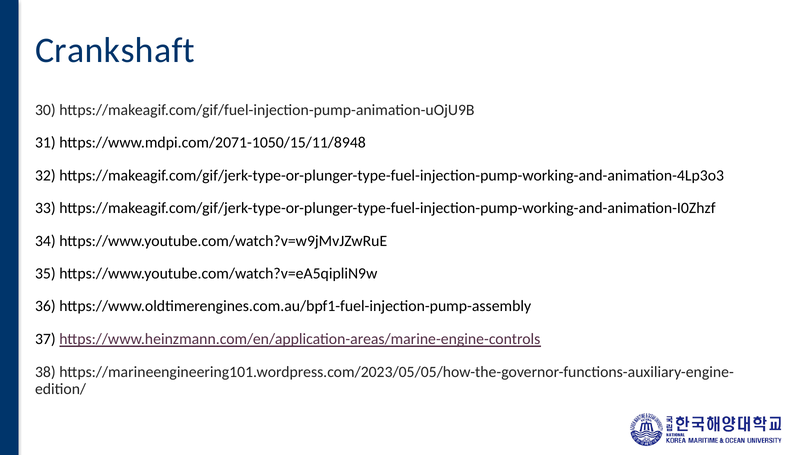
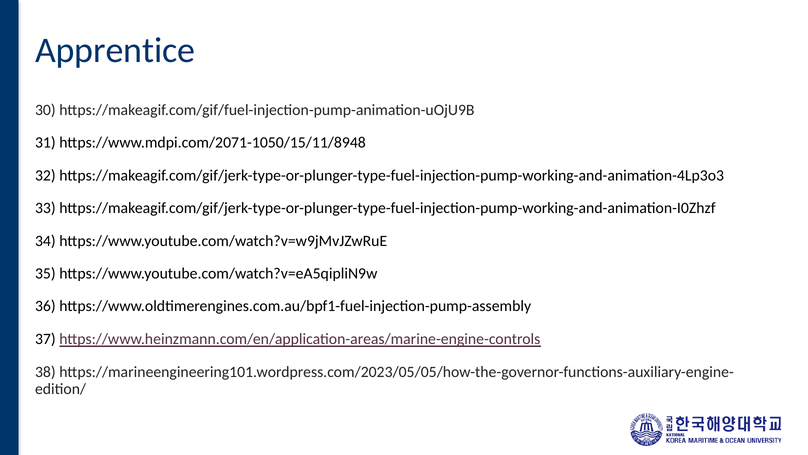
Crankshaft: Crankshaft -> Apprentice
